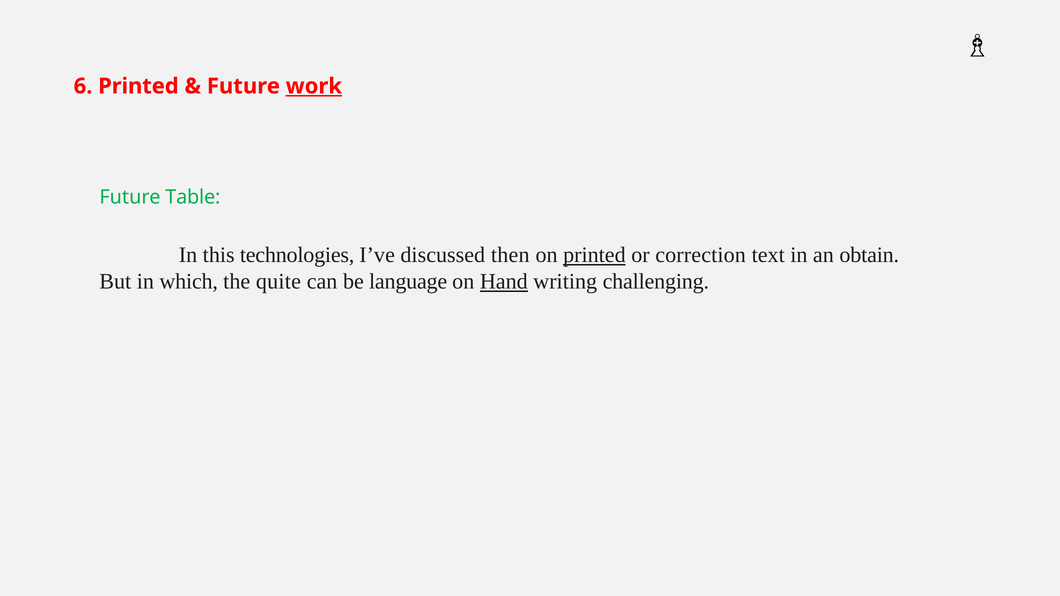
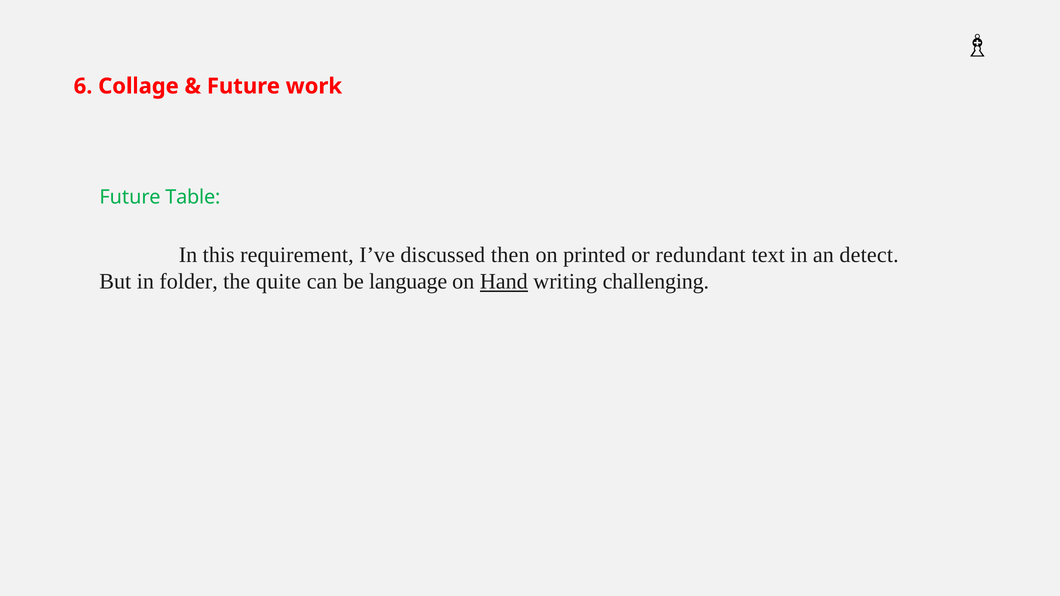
6 Printed: Printed -> Collage
work underline: present -> none
technologies: technologies -> requirement
printed at (594, 255) underline: present -> none
correction: correction -> redundant
obtain: obtain -> detect
which: which -> folder
